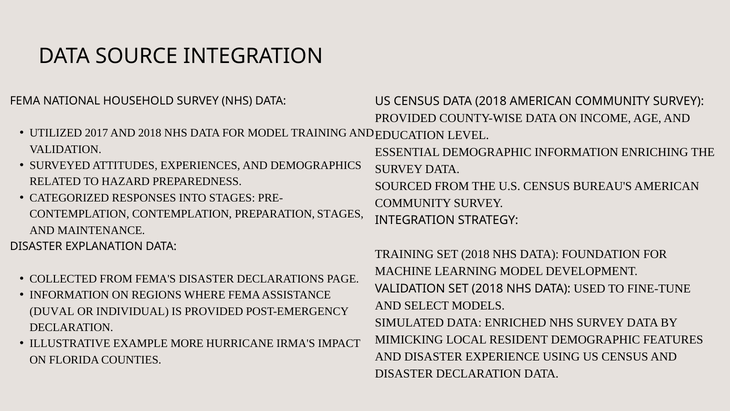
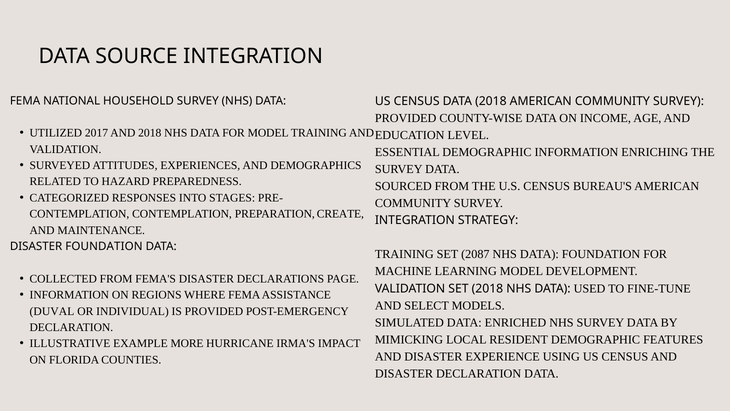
PREPARATION STAGES: STAGES -> CREATE
DISASTER EXPLANATION: EXPLANATION -> FOUNDATION
TRAINING SET 2018: 2018 -> 2087
